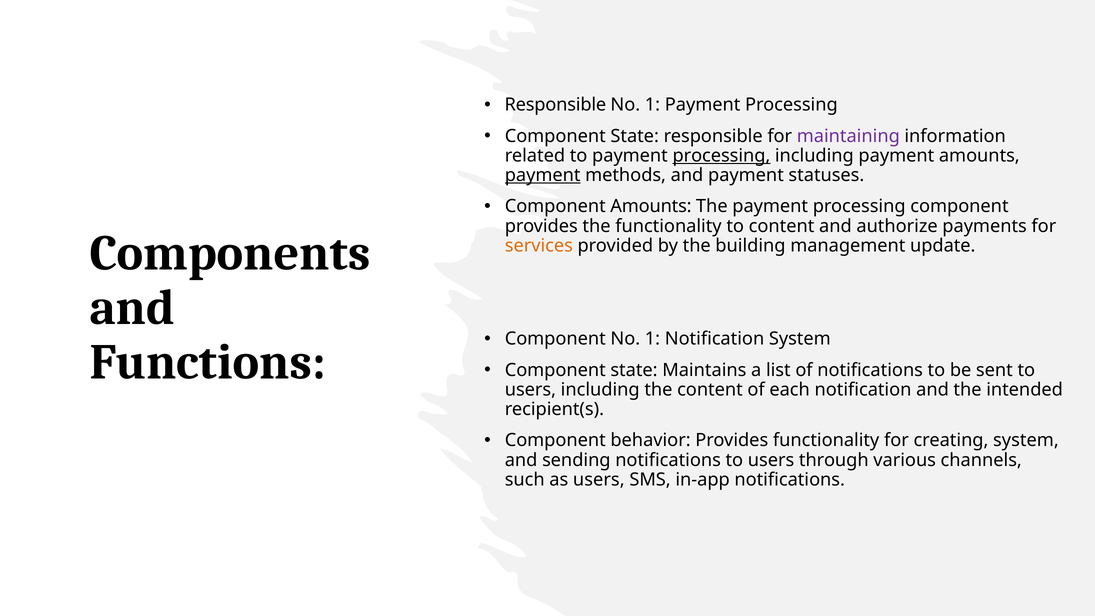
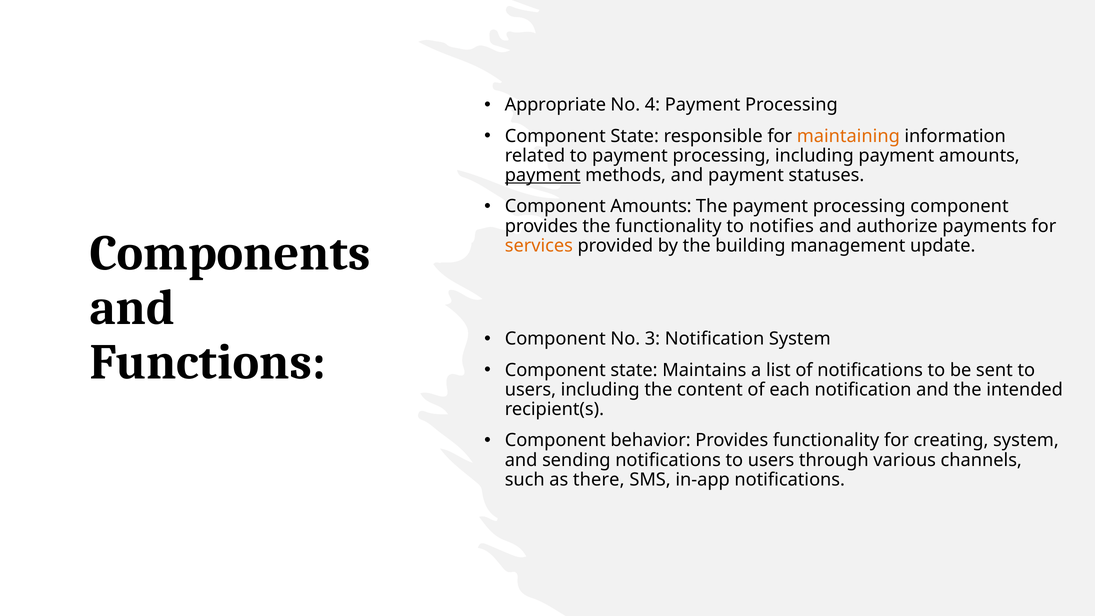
Responsible at (555, 105): Responsible -> Appropriate
1 at (652, 105): 1 -> 4
maintaining colour: purple -> orange
processing at (721, 156) underline: present -> none
to content: content -> notifies
Component No 1: 1 -> 3
as users: users -> there
